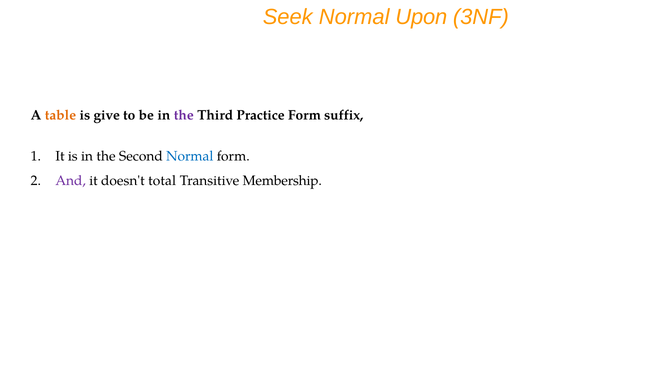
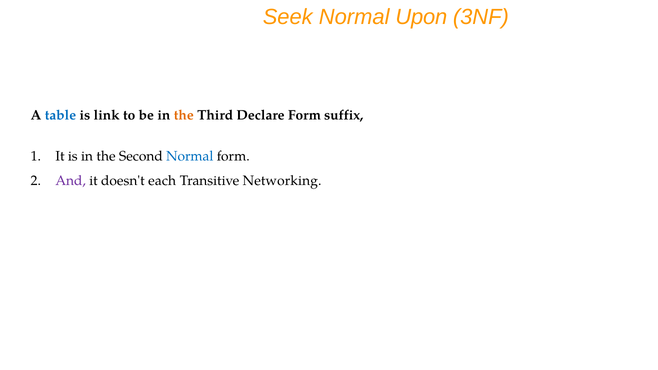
table colour: orange -> blue
give: give -> link
the at (184, 115) colour: purple -> orange
Practice: Practice -> Declare
total: total -> each
Membership: Membership -> Networking
